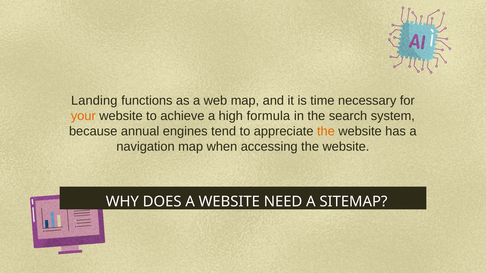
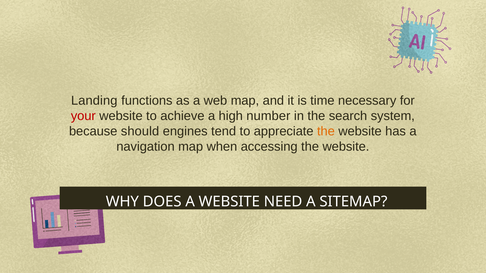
your colour: orange -> red
formula: formula -> number
annual: annual -> should
